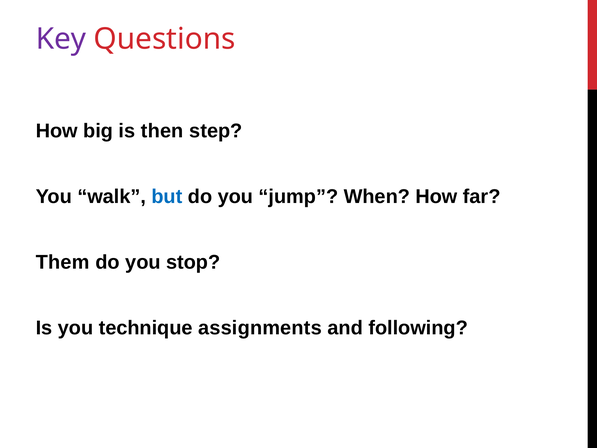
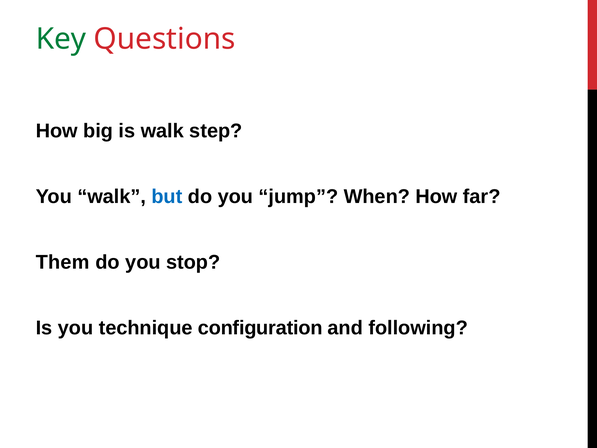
Key colour: purple -> green
is then: then -> walk
assignments: assignments -> configuration
